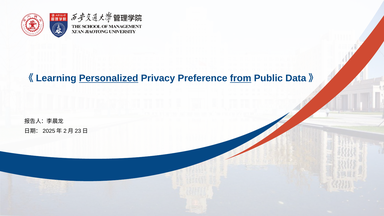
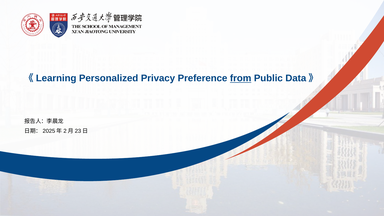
Personalized underline: present -> none
